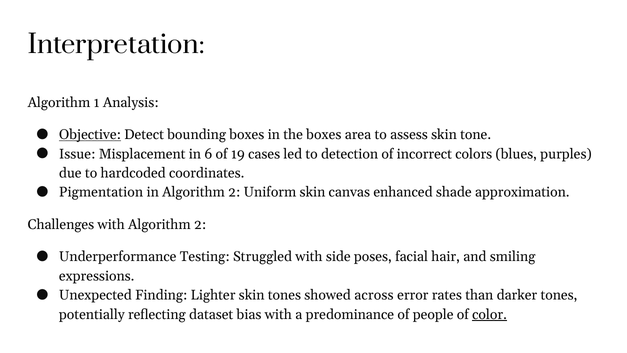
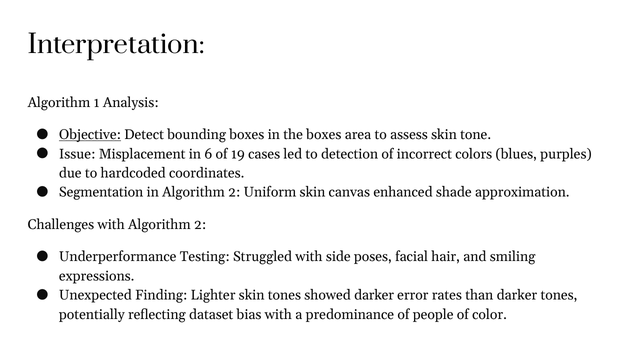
Pigmentation: Pigmentation -> Segmentation
showed across: across -> darker
color underline: present -> none
